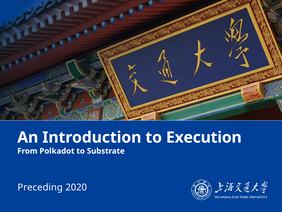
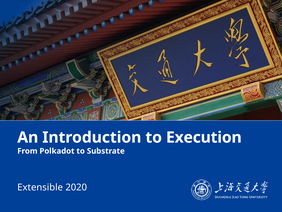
Preceding: Preceding -> Extensible
